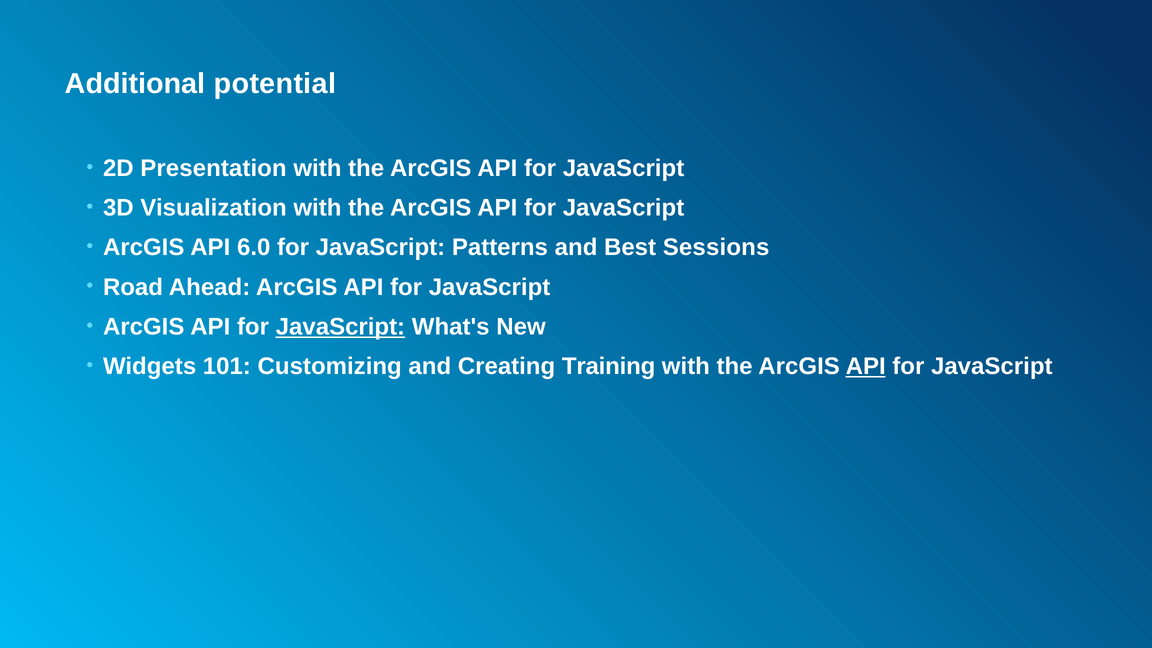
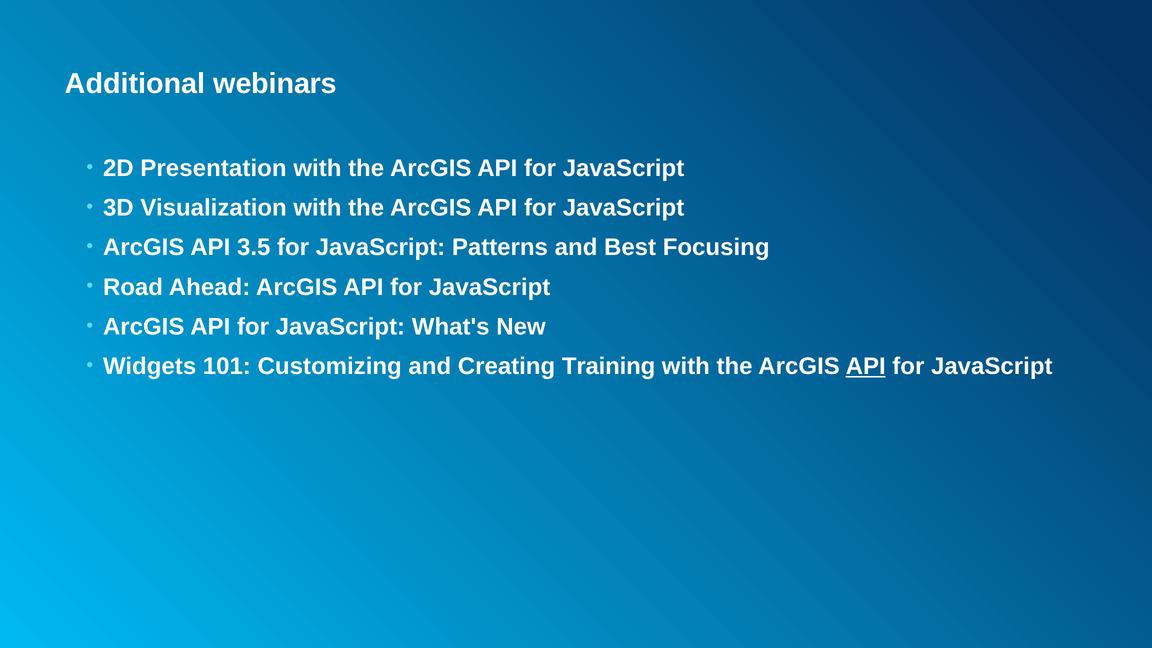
potential: potential -> webinars
6.0: 6.0 -> 3.5
Sessions: Sessions -> Focusing
JavaScript at (340, 327) underline: present -> none
